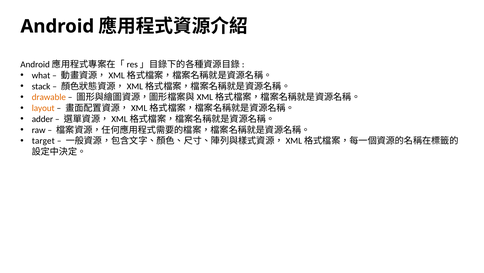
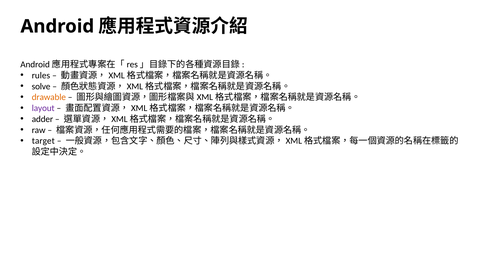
what: what -> rules
stack: stack -> solve
layout colour: orange -> purple
